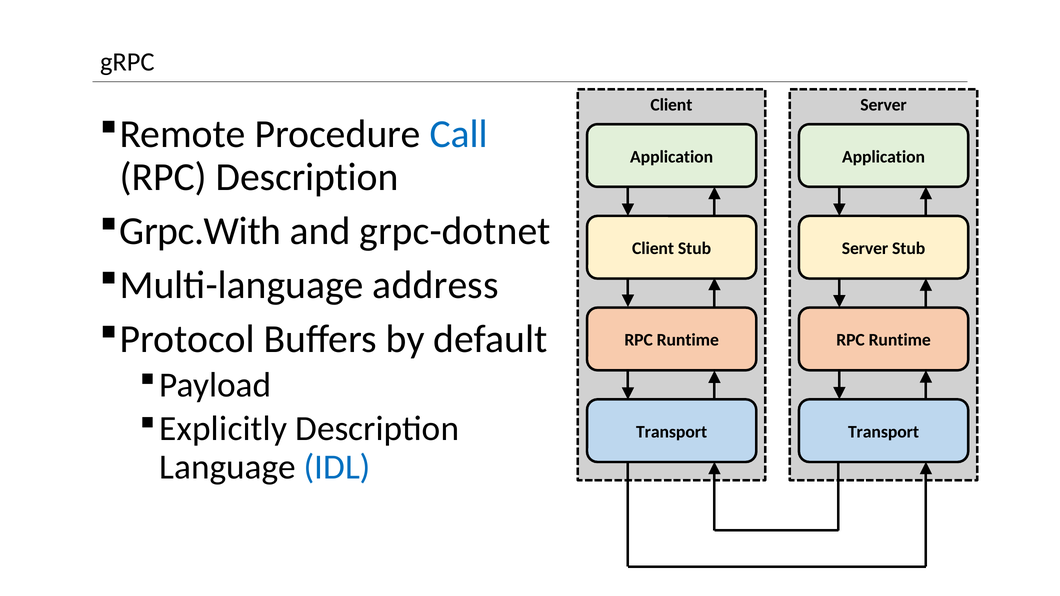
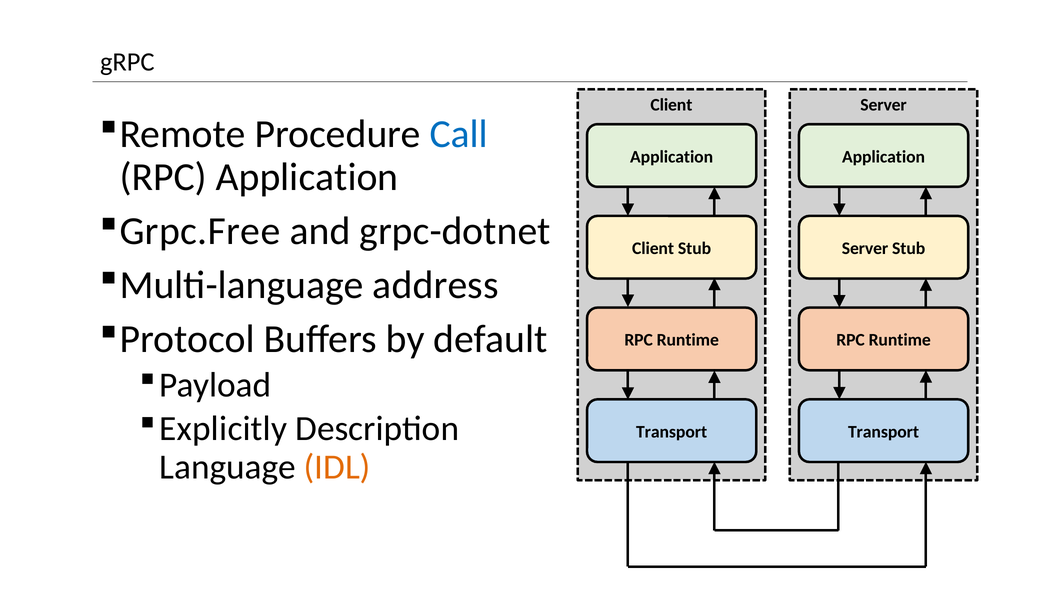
RPC Description: Description -> Application
Grpc.With: Grpc.With -> Grpc.Free
IDL colour: blue -> orange
